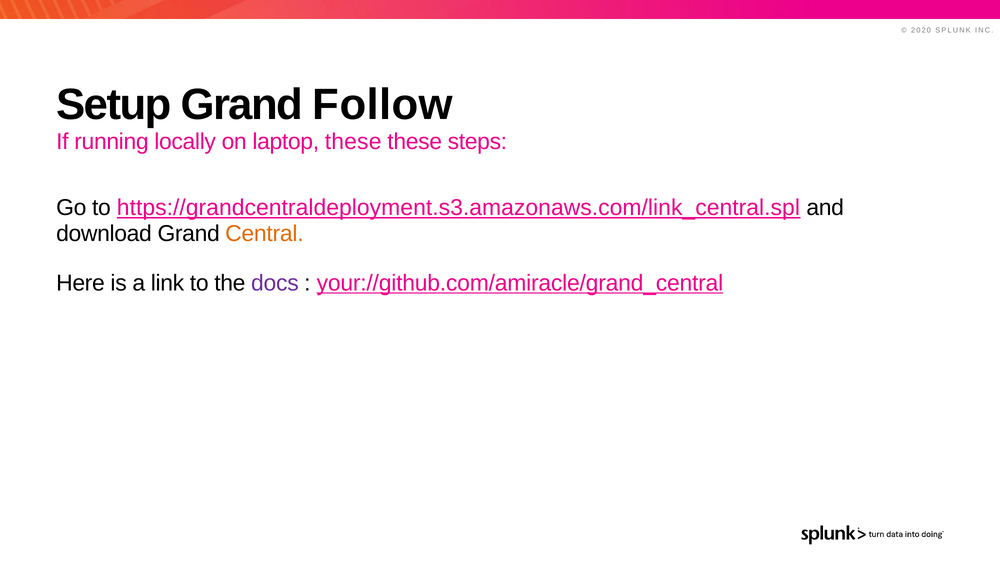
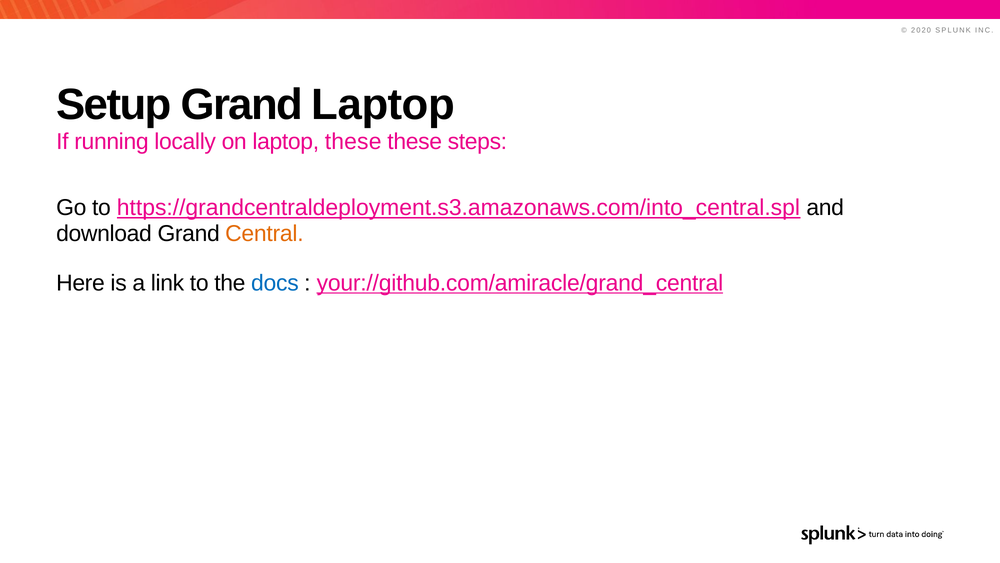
Grand Follow: Follow -> Laptop
https://grandcentraldeployment.s3.amazonaws.com/link_central.spl: https://grandcentraldeployment.s3.amazonaws.com/link_central.spl -> https://grandcentraldeployment.s3.amazonaws.com/into_central.spl
docs colour: purple -> blue
